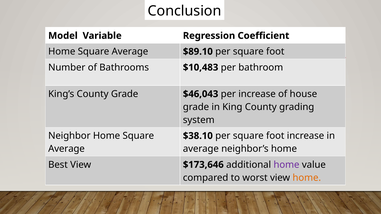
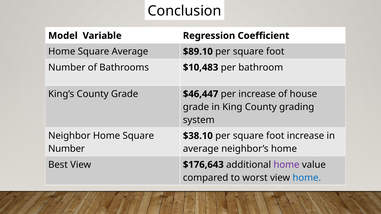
$46,043: $46,043 -> $46,447
Average at (66, 149): Average -> Number
$173,646: $173,646 -> $176,643
home at (307, 178) colour: orange -> blue
